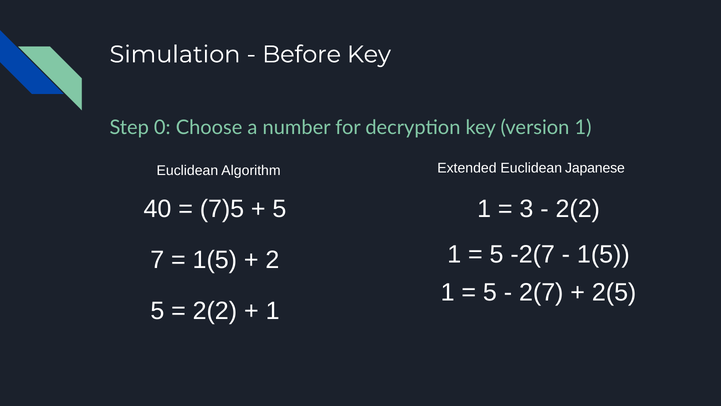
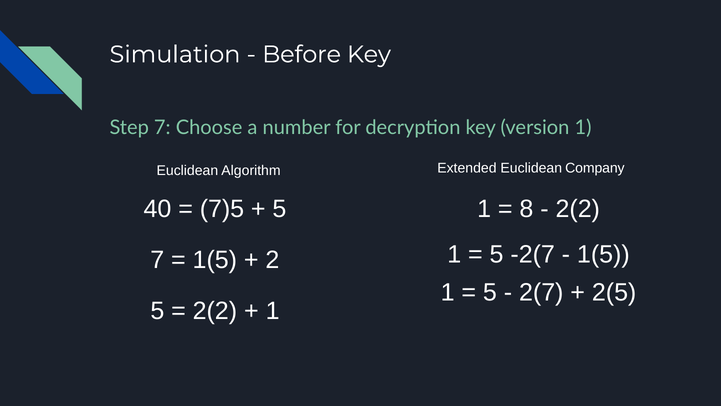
Step 0: 0 -> 7
Japanese: Japanese -> Company
3: 3 -> 8
